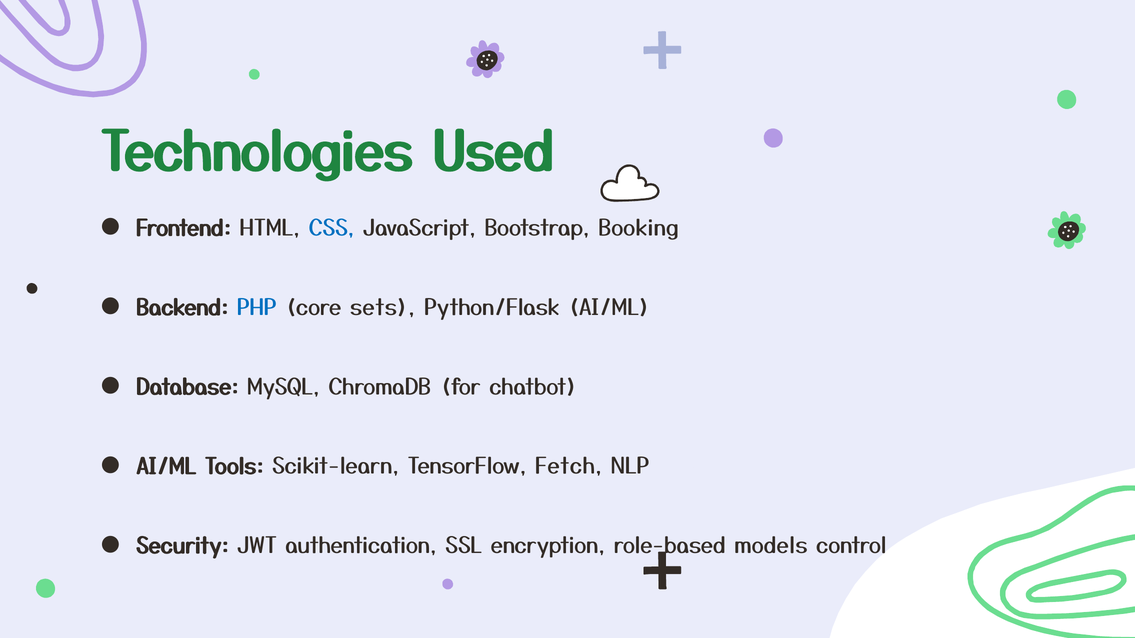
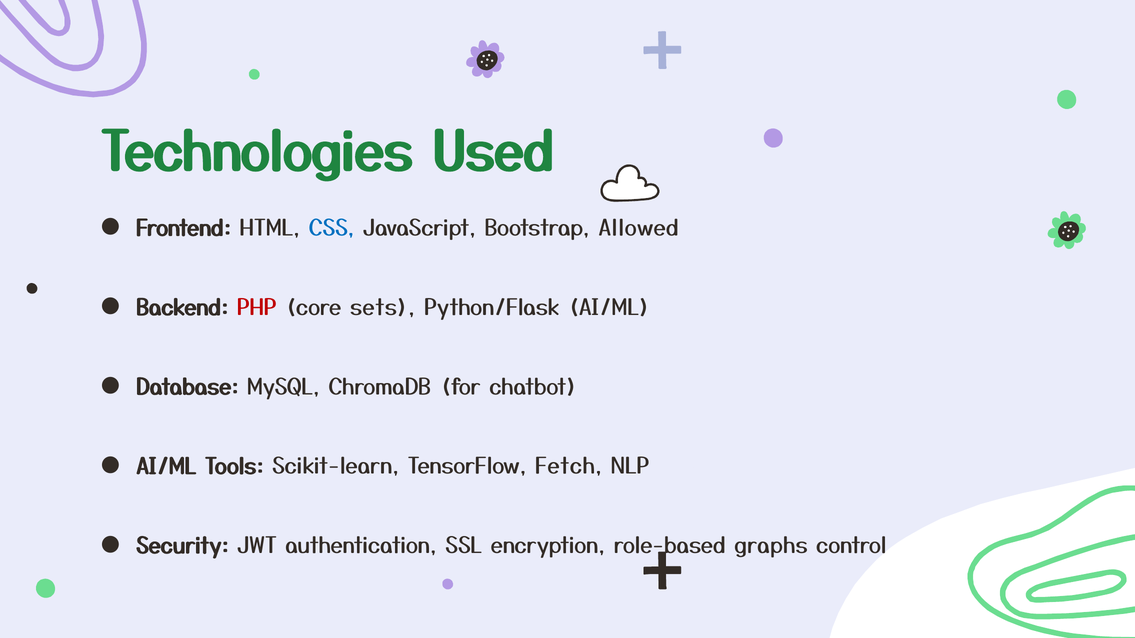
Booking: Booking -> Allowed
PHP colour: blue -> red
models: models -> graphs
